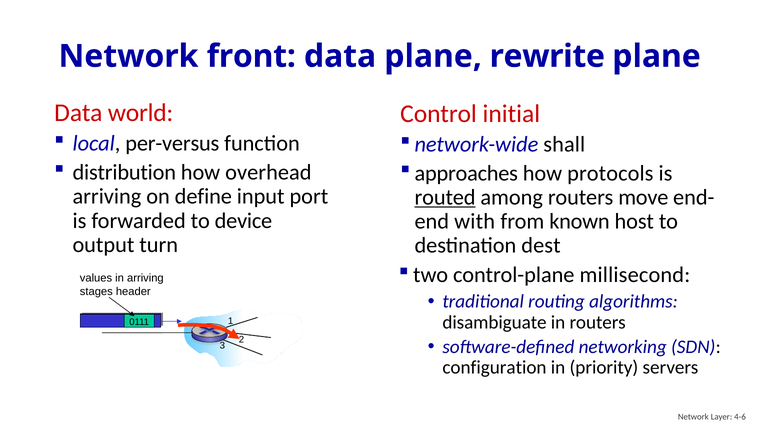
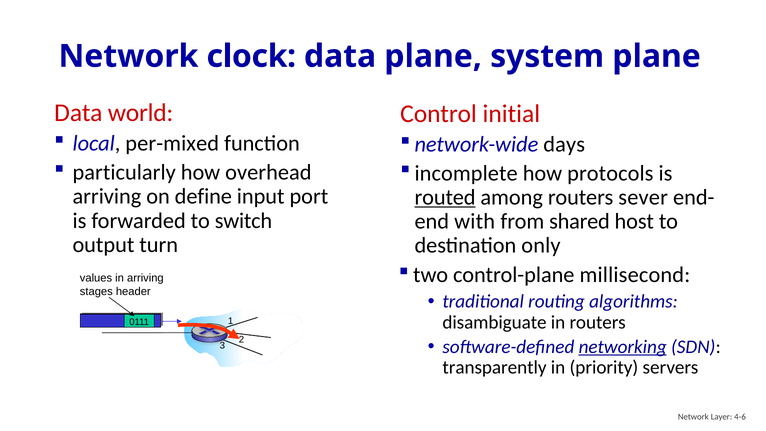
front: front -> clock
rewrite: rewrite -> system
per-versus: per-versus -> per-mixed
shall: shall -> days
distribution: distribution -> particularly
approaches: approaches -> incomplete
move: move -> sever
device: device -> switch
known: known -> shared
dest: dest -> only
networking underline: none -> present
configuration: configuration -> transparently
